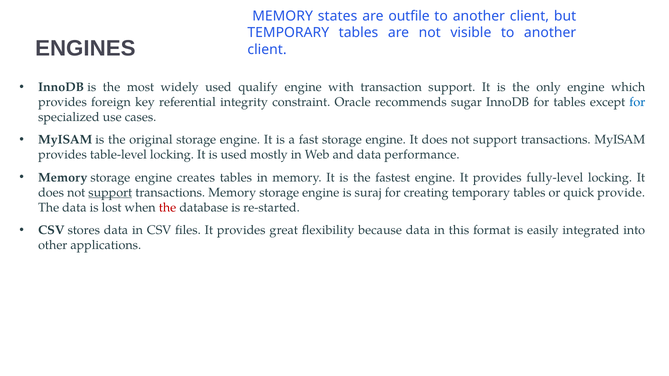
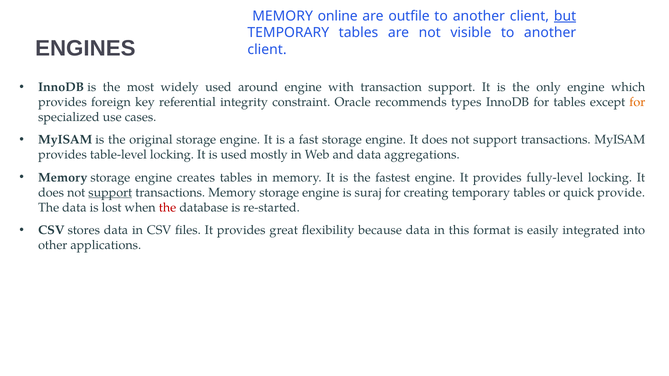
states: states -> online
but underline: none -> present
qualify: qualify -> around
sugar: sugar -> types
for at (637, 102) colour: blue -> orange
performance: performance -> aggregations
